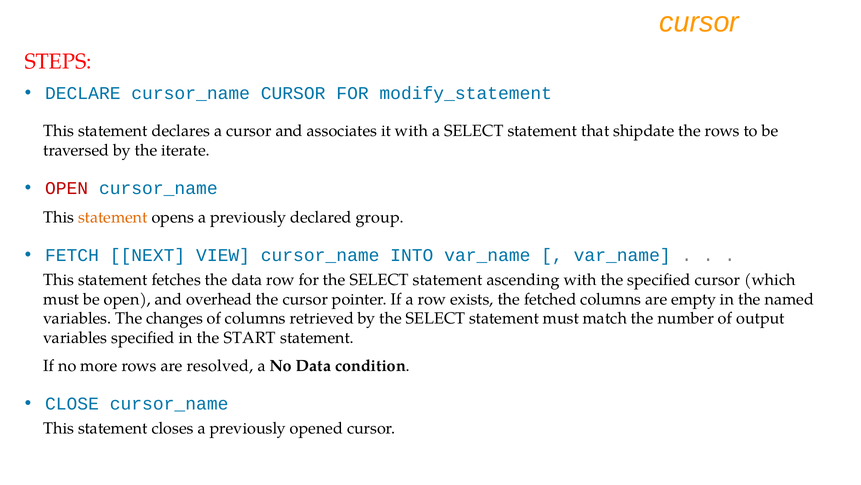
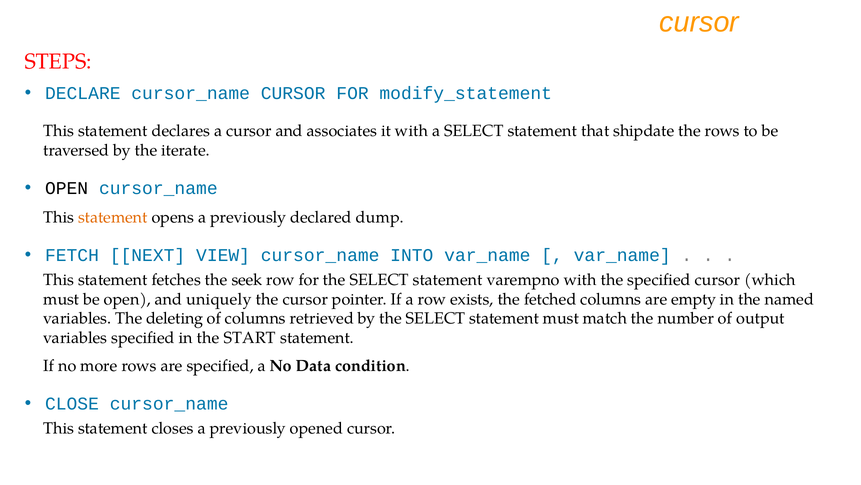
OPEN at (67, 188) colour: red -> black
group: group -> dump
the data: data -> seek
ascending: ascending -> varempno
overhead: overhead -> uniquely
changes: changes -> deleting
are resolved: resolved -> specified
